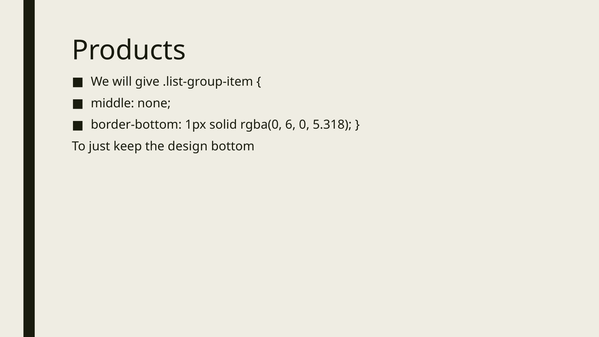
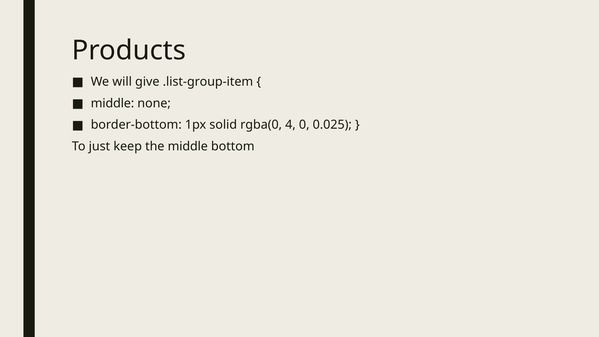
6: 6 -> 4
5.318: 5.318 -> 0.025
the design: design -> middle
